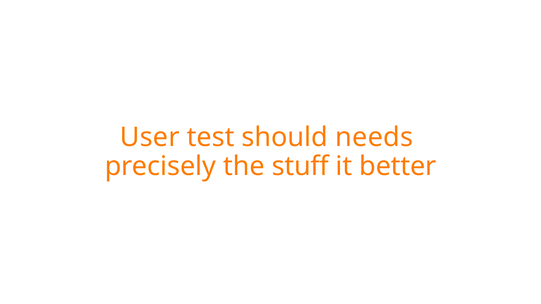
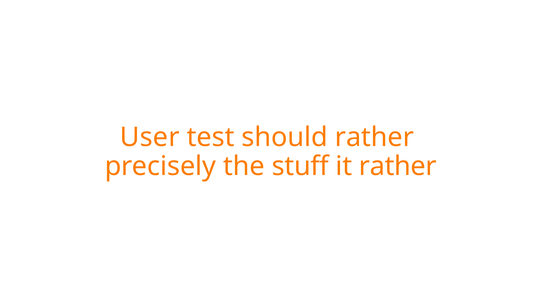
should needs: needs -> rather
it better: better -> rather
